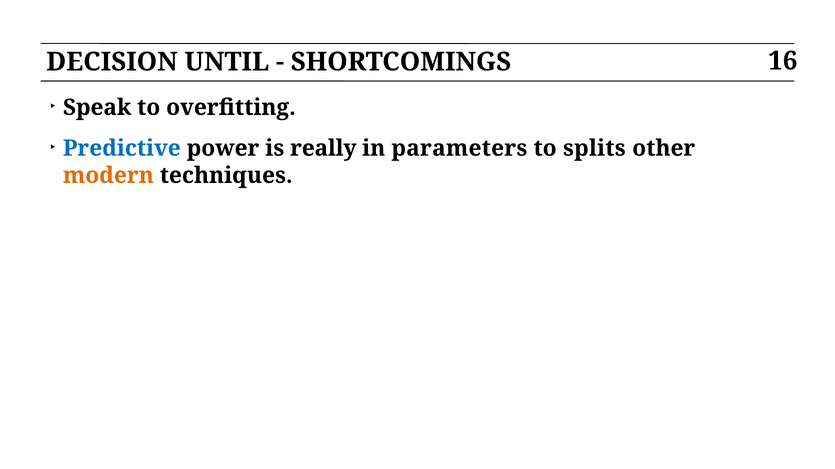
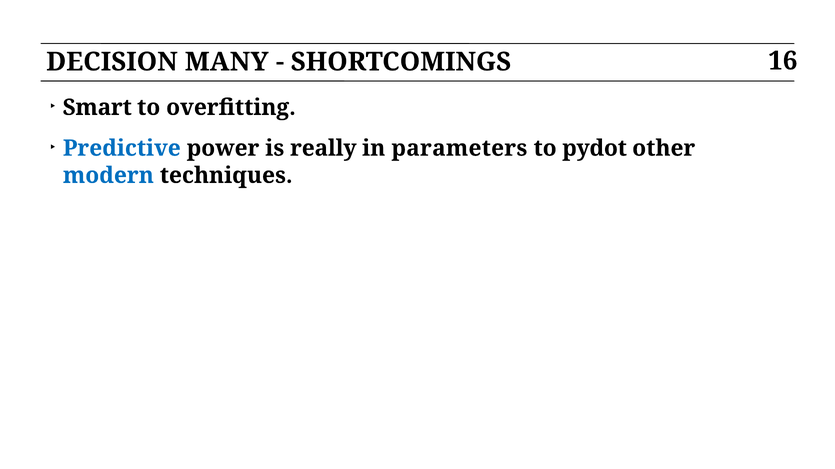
UNTIL: UNTIL -> MANY
Speak: Speak -> Smart
splits: splits -> pydot
modern colour: orange -> blue
